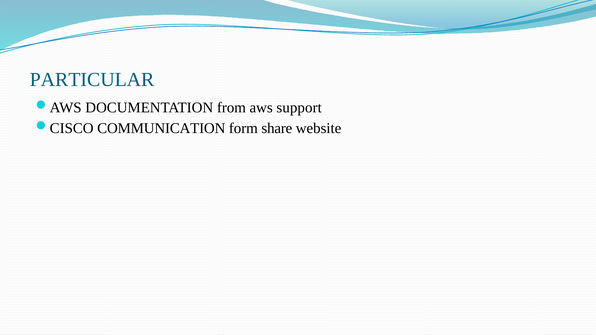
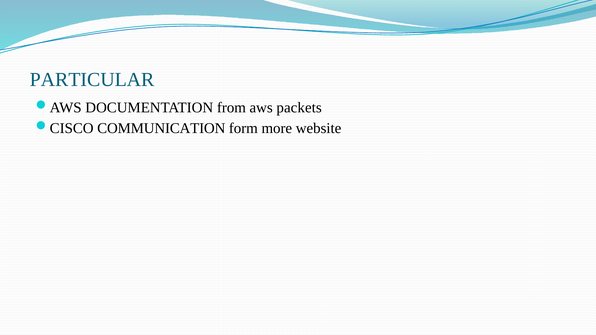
support: support -> packets
share: share -> more
